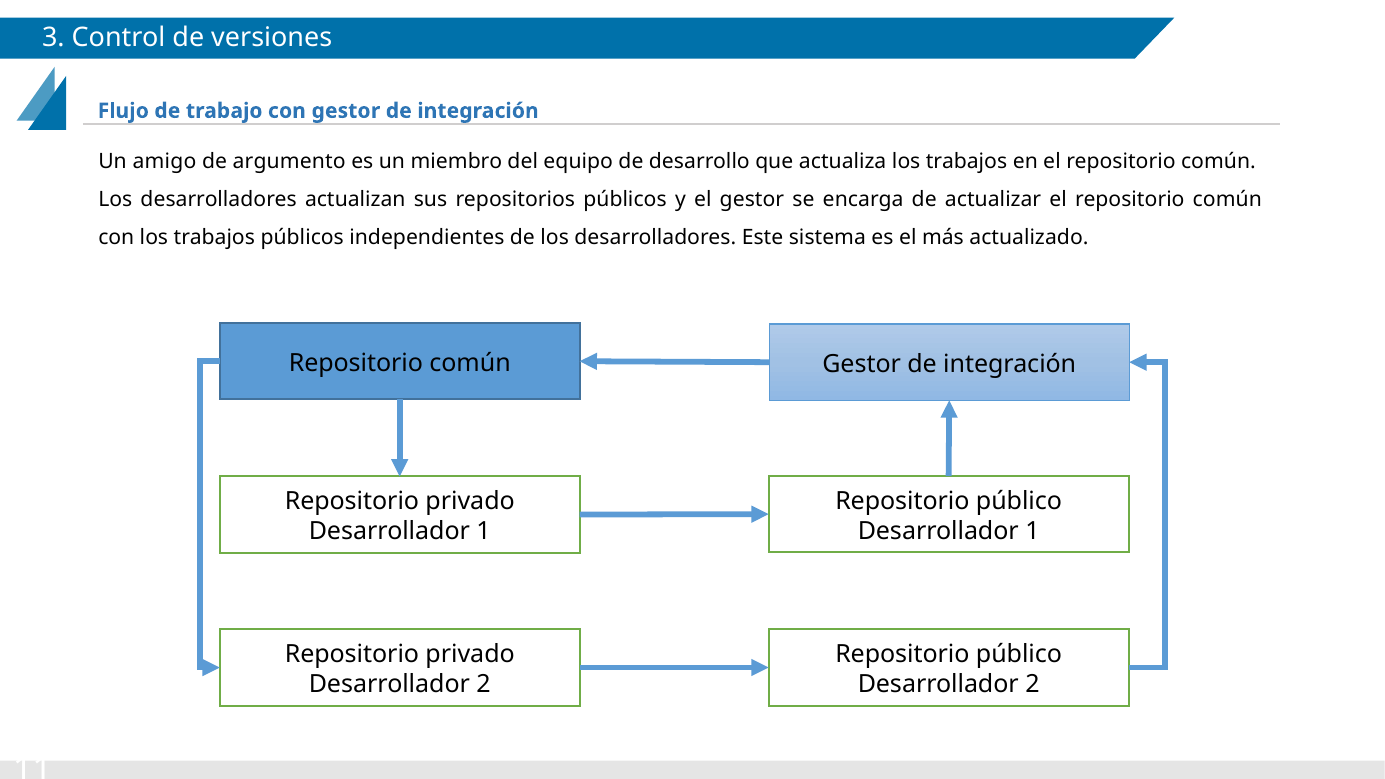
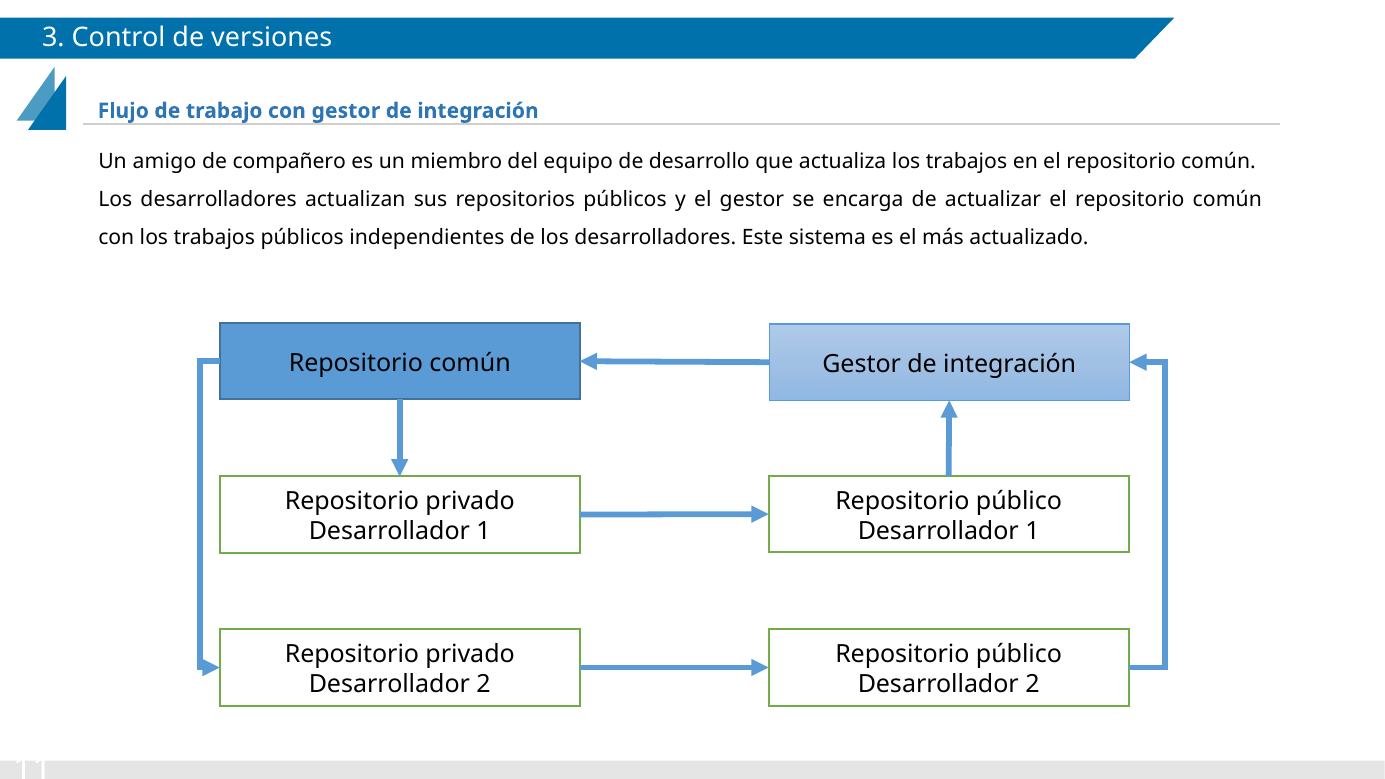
argumento: argumento -> compañero
